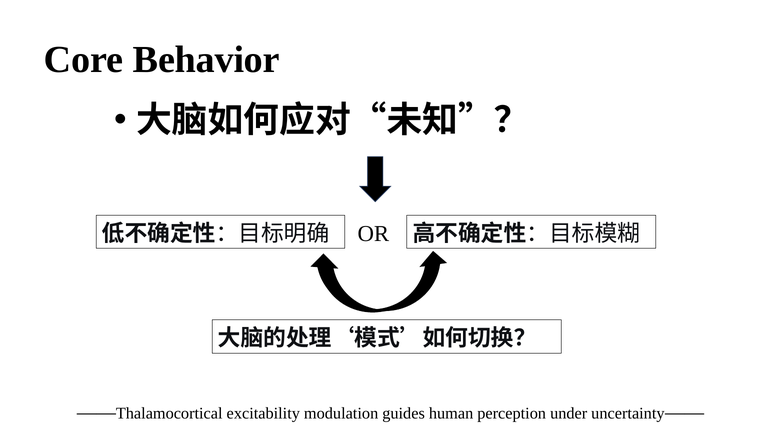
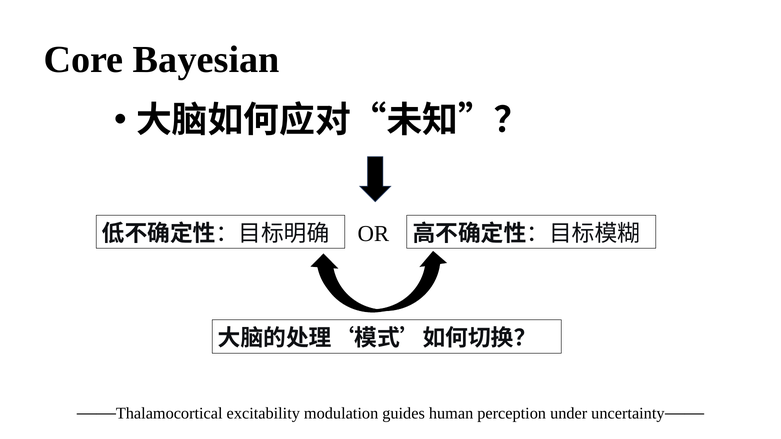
Behavior: Behavior -> Bayesian
